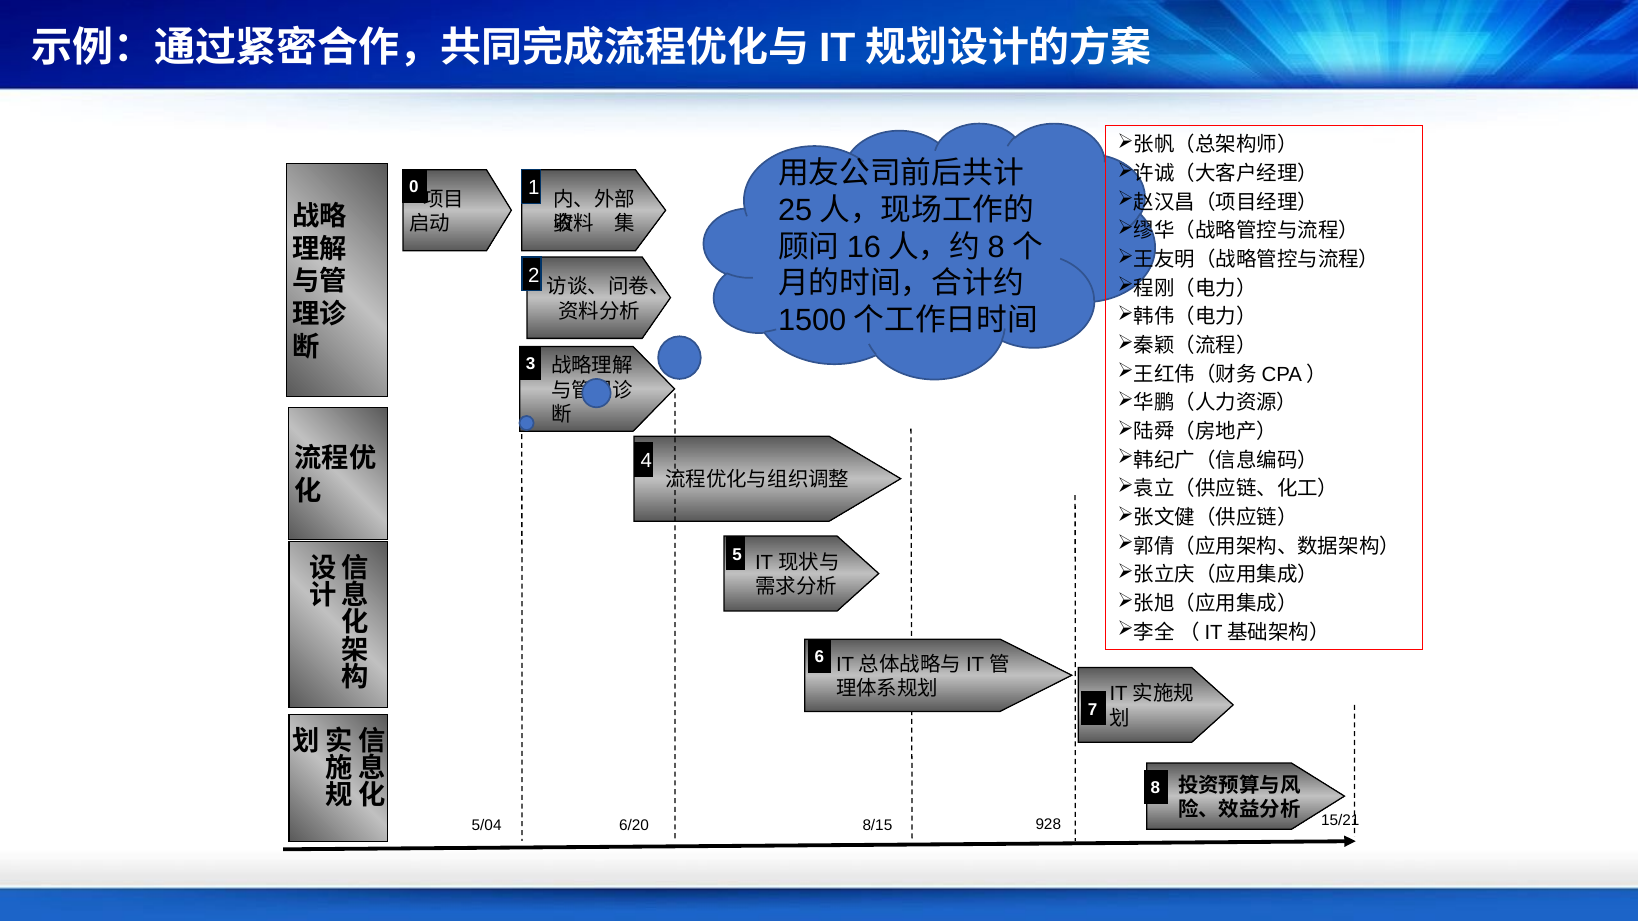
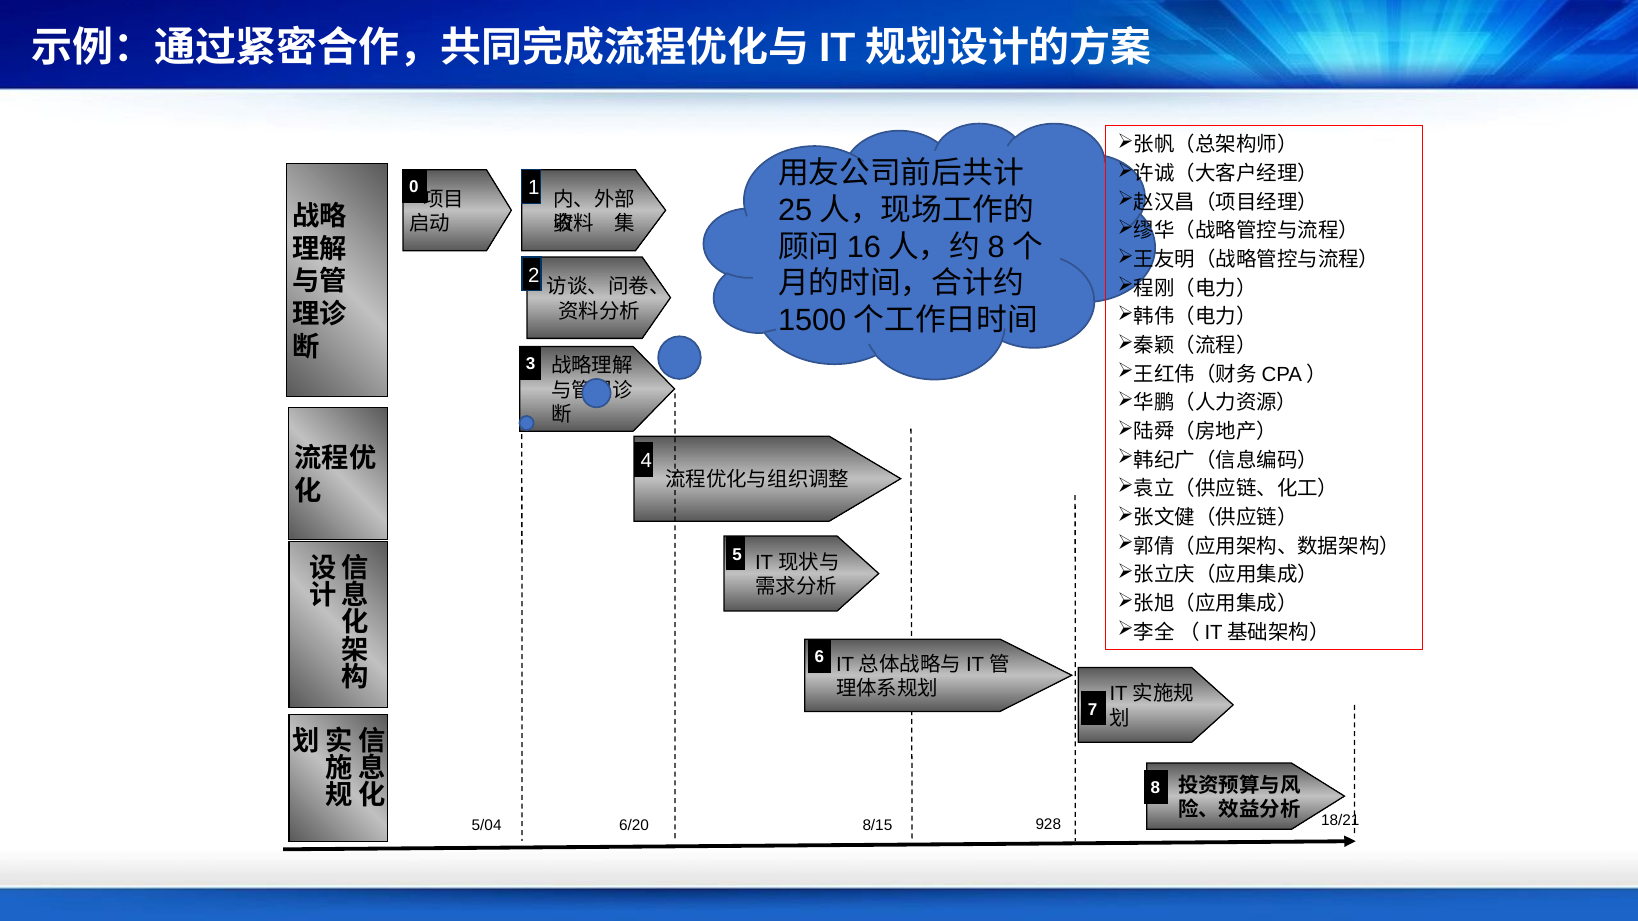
15/21: 15/21 -> 18/21
